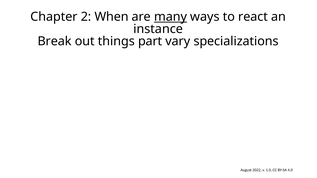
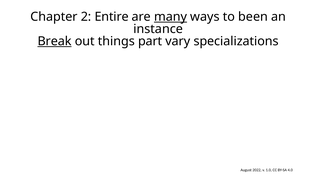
When: When -> Entire
react: react -> been
Break underline: none -> present
